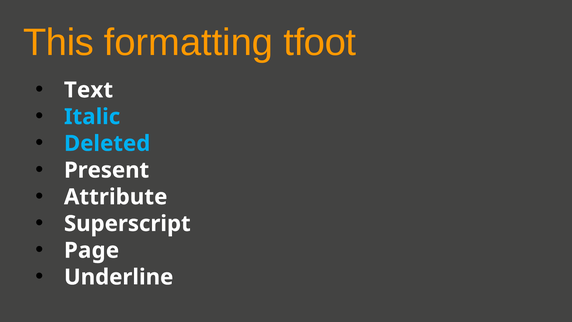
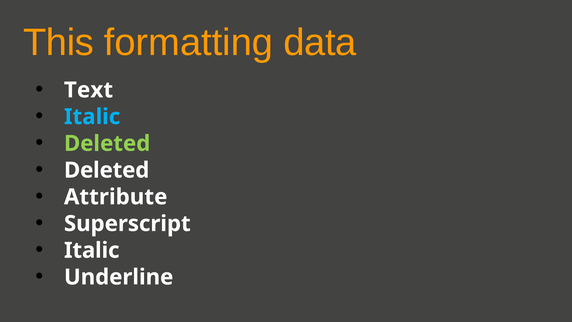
tfoot: tfoot -> data
Deleted at (107, 143) colour: light blue -> light green
Present at (107, 170): Present -> Deleted
Page at (92, 250): Page -> Italic
